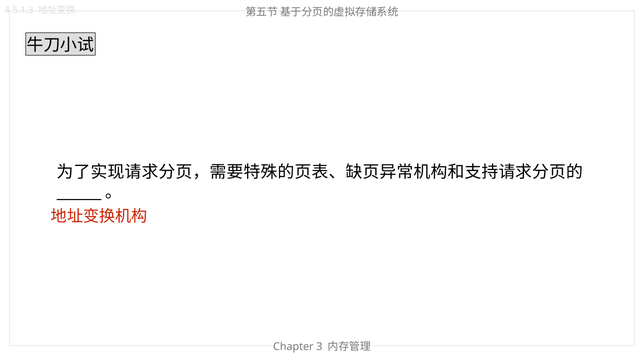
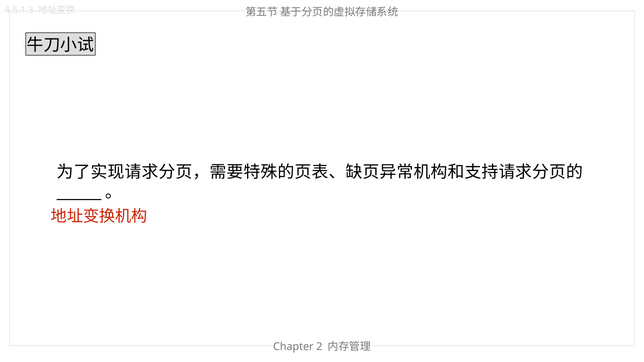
3: 3 -> 2
